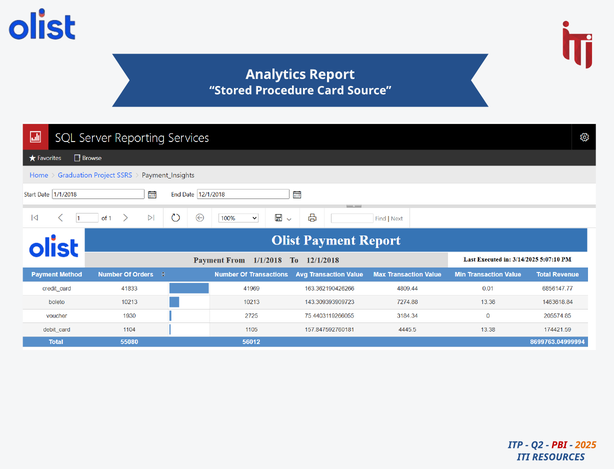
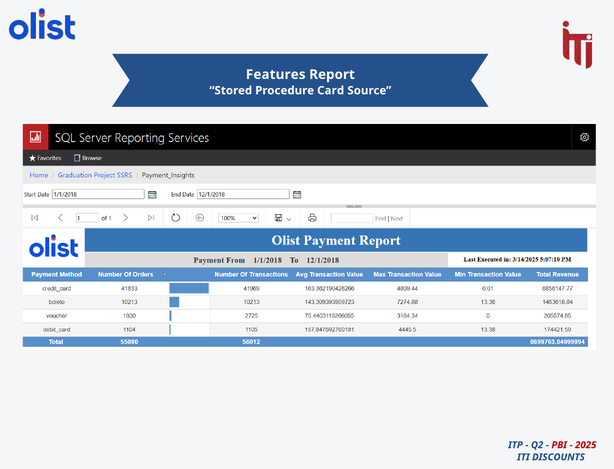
Analytics: Analytics -> Features
2025 colour: orange -> red
RESOURCES: RESOURCES -> DISCOUNTS
